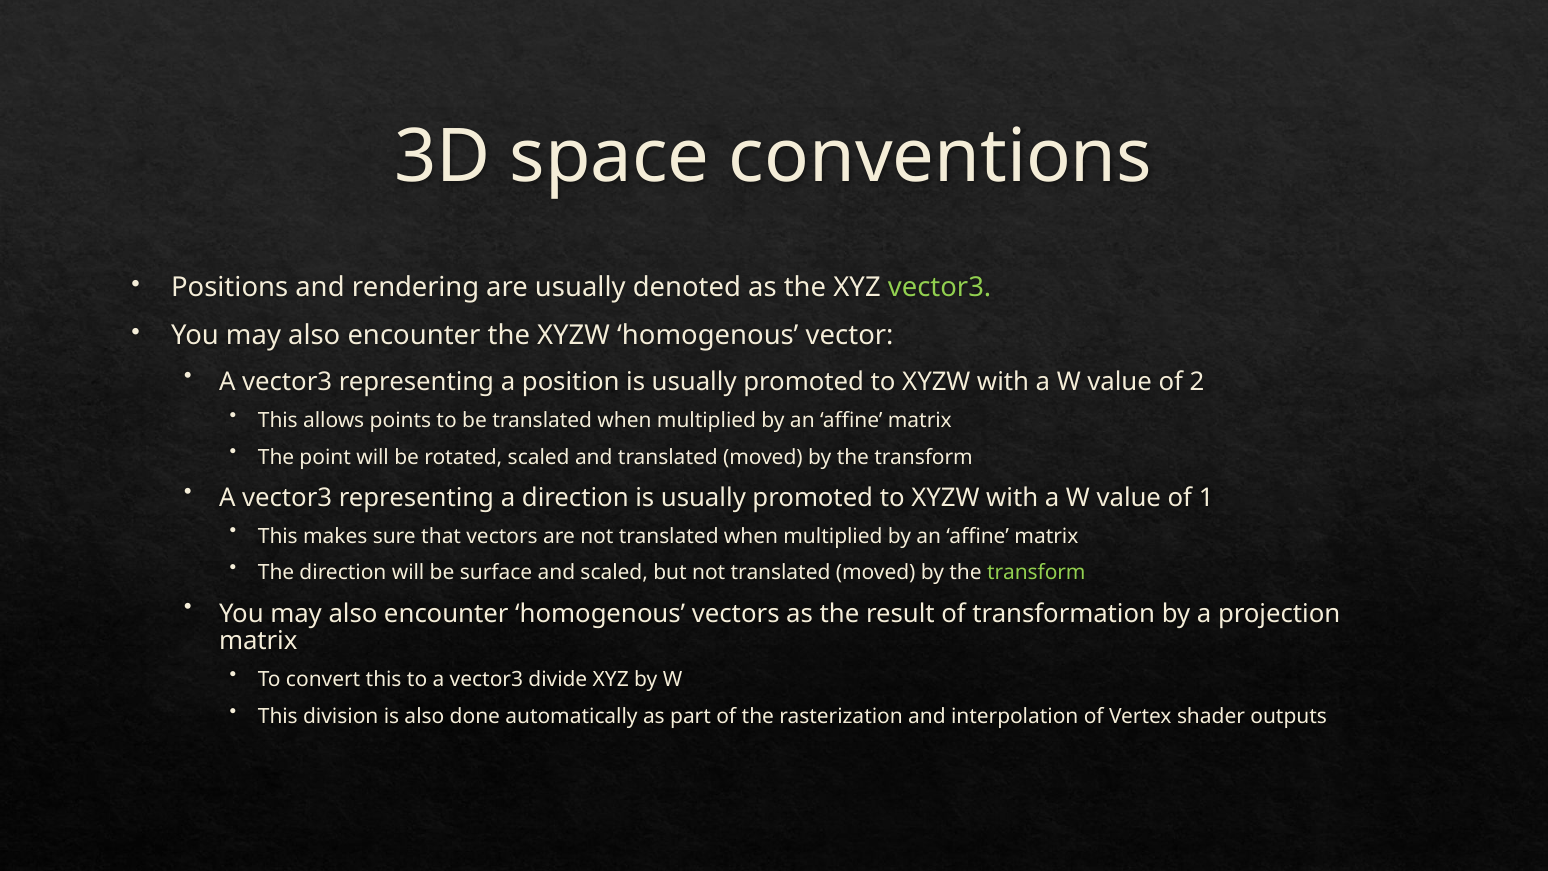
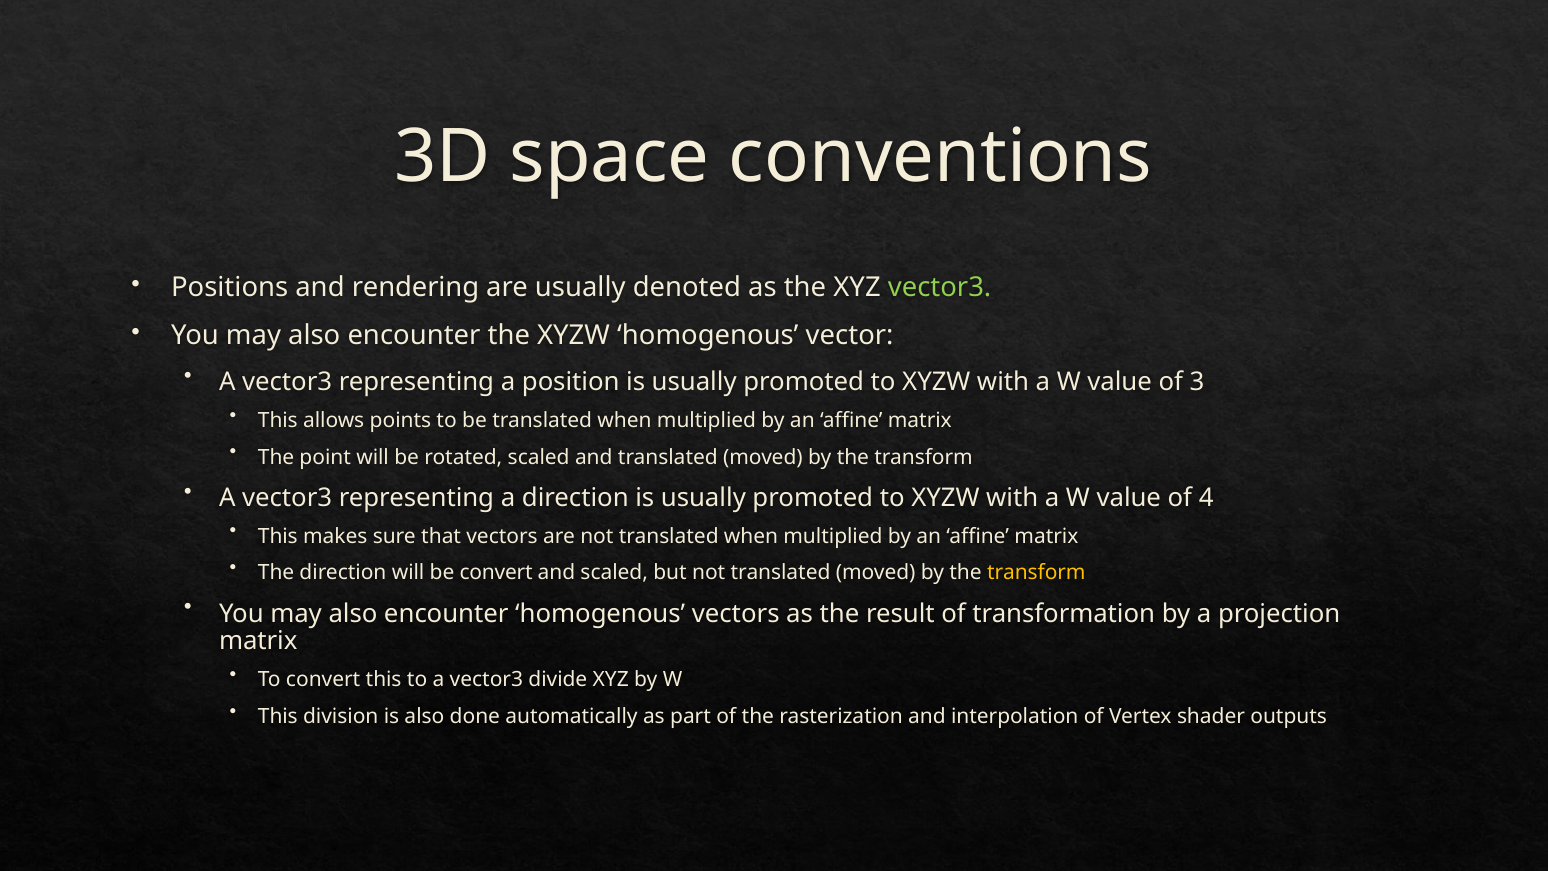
2: 2 -> 3
1: 1 -> 4
be surface: surface -> convert
transform at (1036, 573) colour: light green -> yellow
